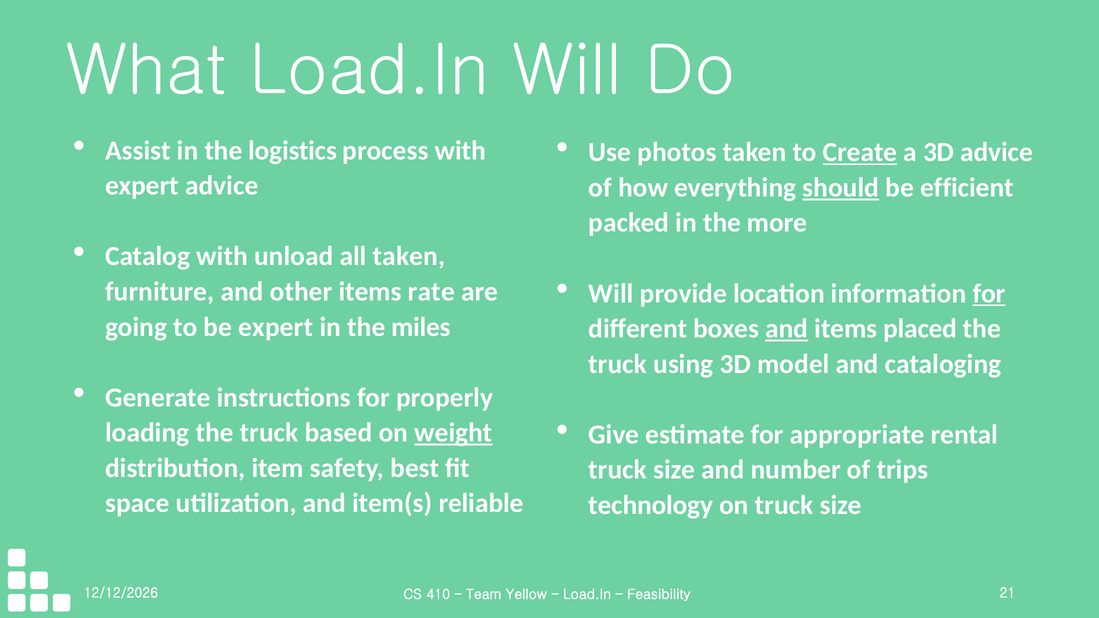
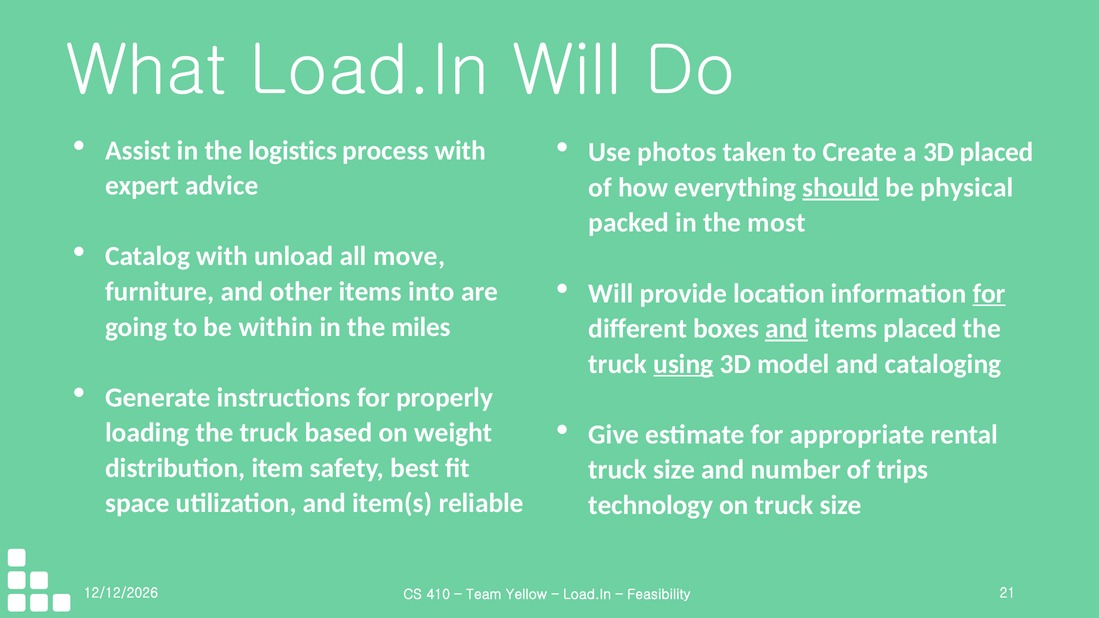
Create underline: present -> none
3D advice: advice -> placed
efficient: efficient -> physical
more: more -> most
all taken: taken -> move
rate: rate -> into
be expert: expert -> within
using underline: none -> present
weight underline: present -> none
